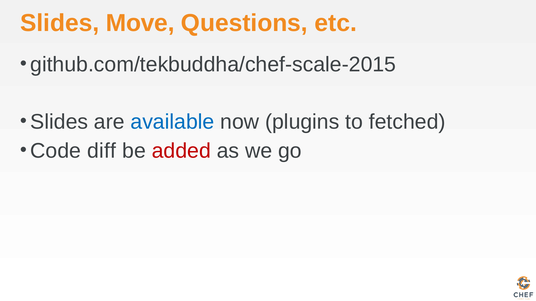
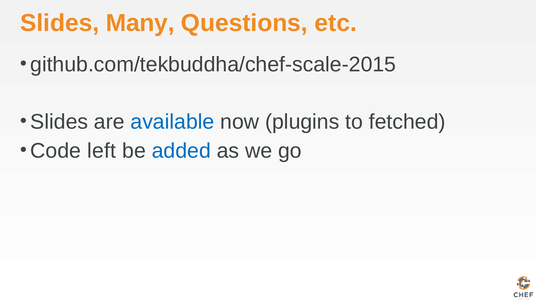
Move: Move -> Many
diff: diff -> left
added colour: red -> blue
